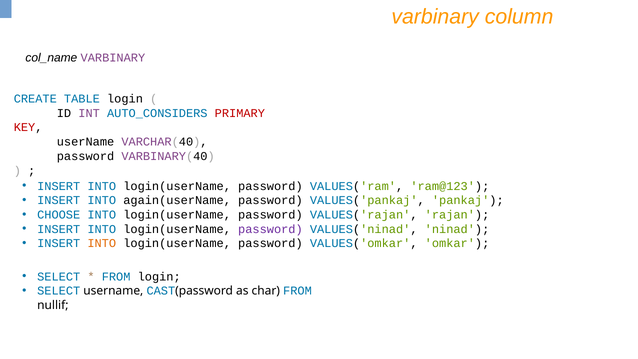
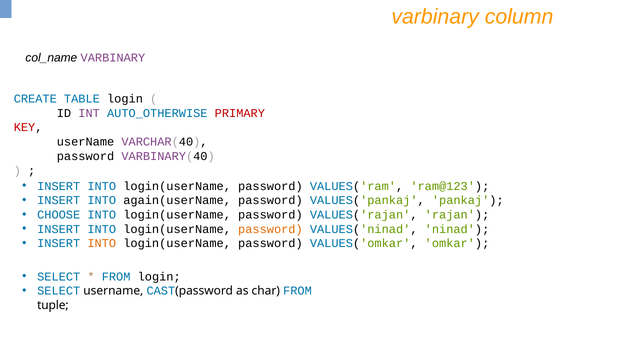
AUTO_CONSIDERS: AUTO_CONSIDERS -> AUTO_OTHERWISE
password at (270, 229) colour: purple -> orange
nullif: nullif -> tuple
